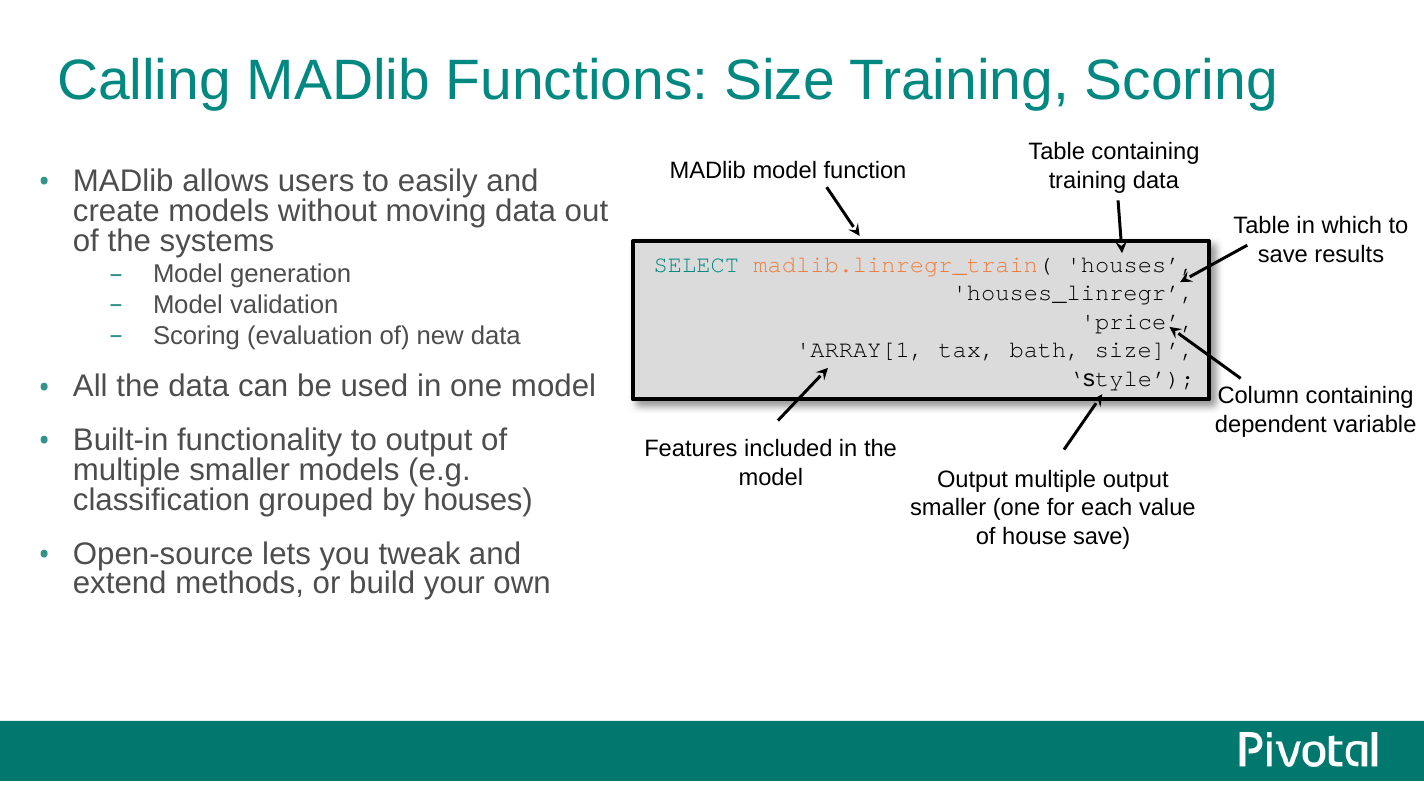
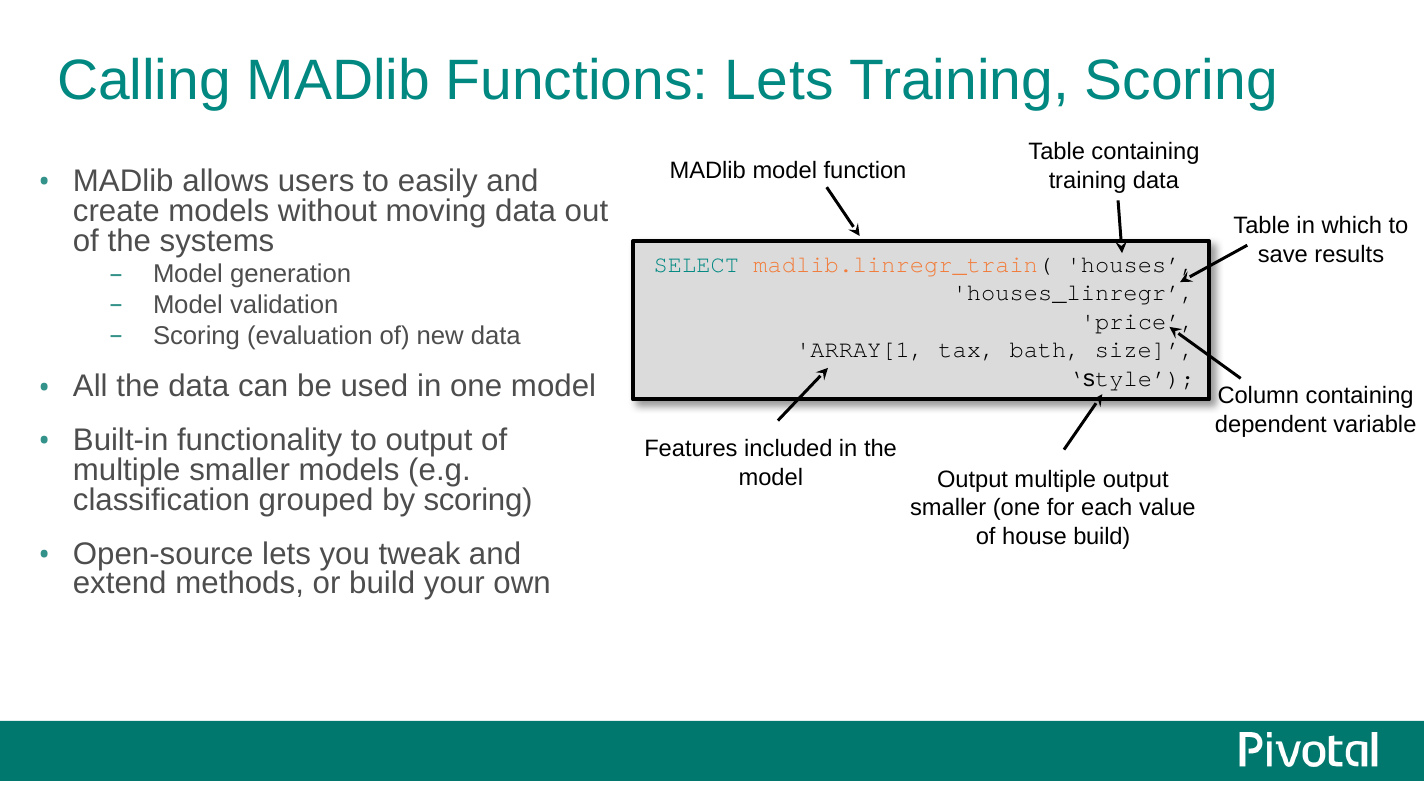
Functions Size: Size -> Lets
by houses: houses -> scoring
house save: save -> build
